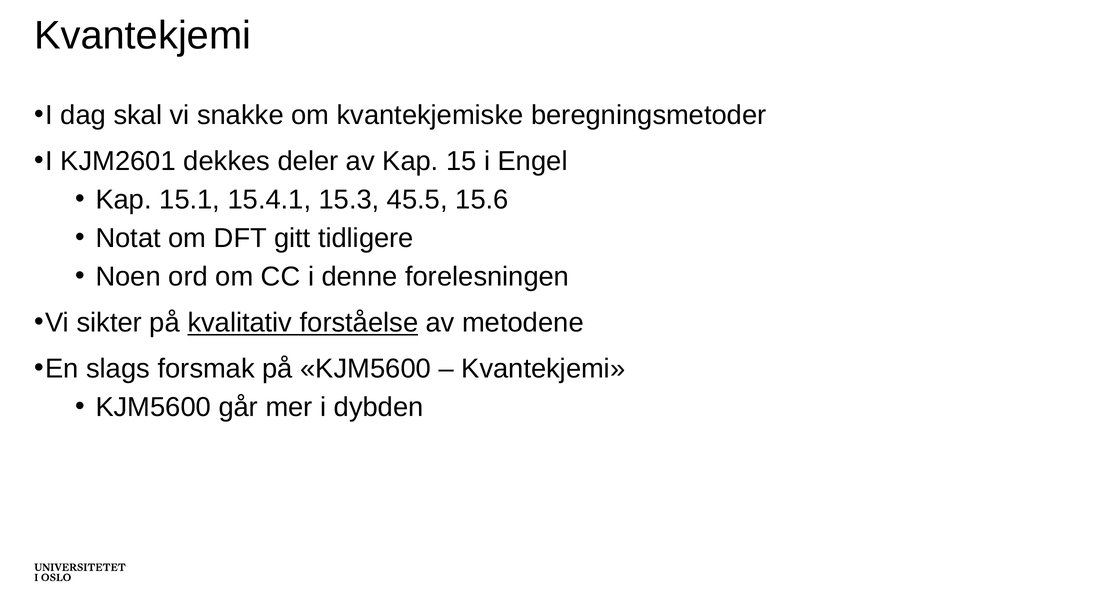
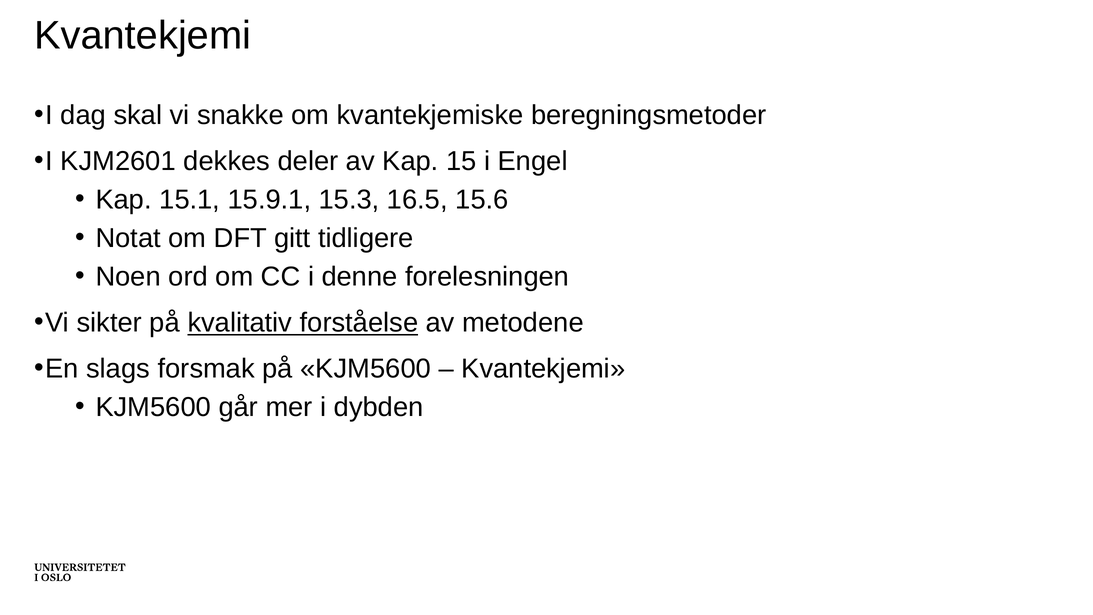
15.4.1: 15.4.1 -> 15.9.1
45.5: 45.5 -> 16.5
